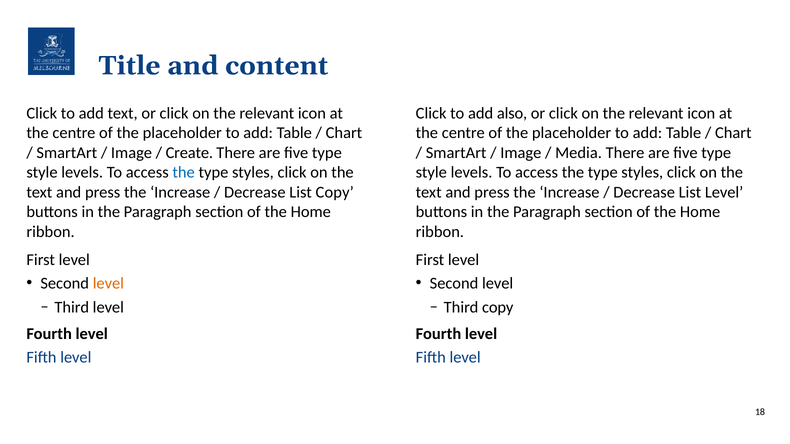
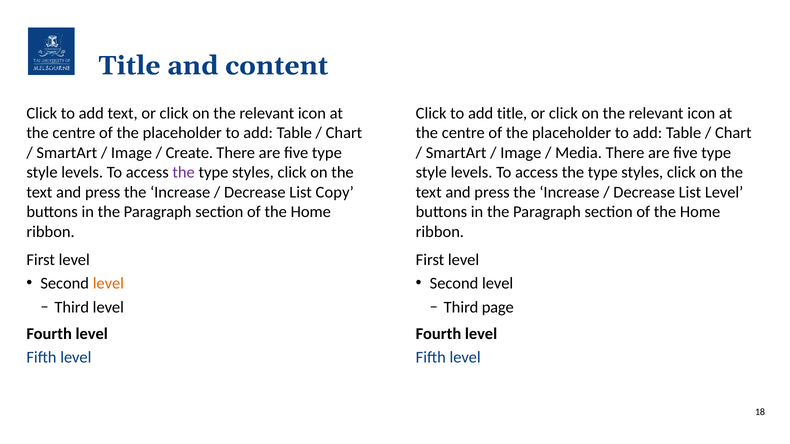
add also: also -> title
the at (184, 173) colour: blue -> purple
Third copy: copy -> page
